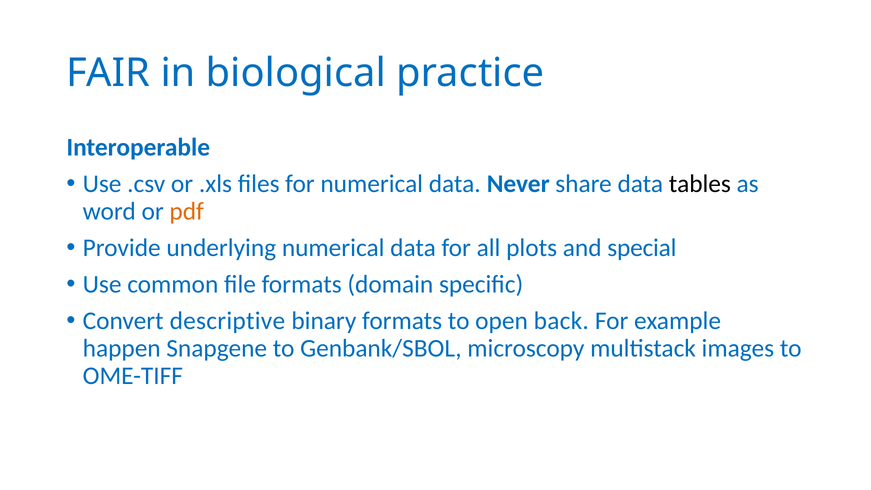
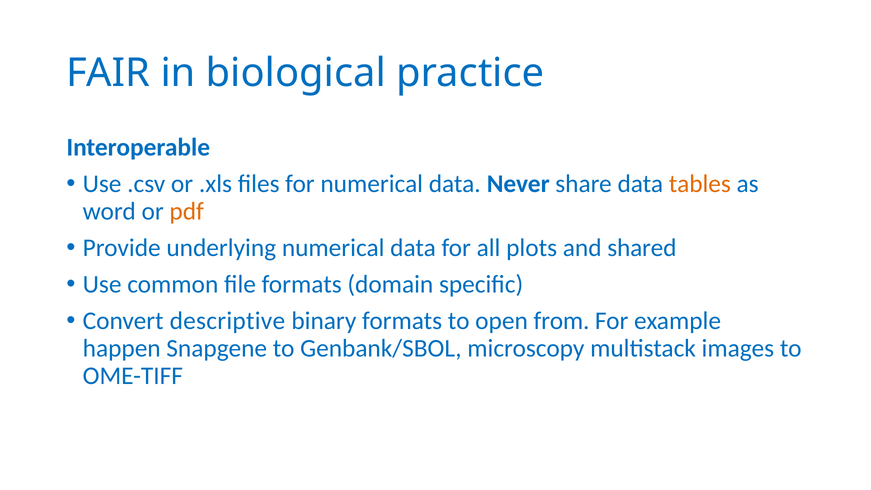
tables colour: black -> orange
special: special -> shared
back: back -> from
